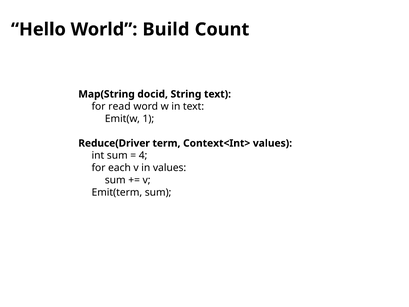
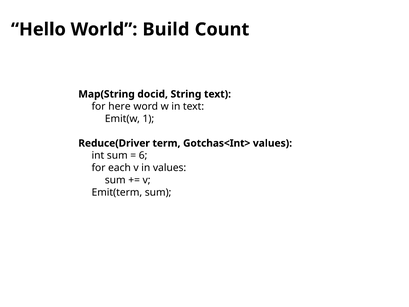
read: read -> here
Context<Int>: Context<Int> -> Gotchas<Int>
4: 4 -> 6
